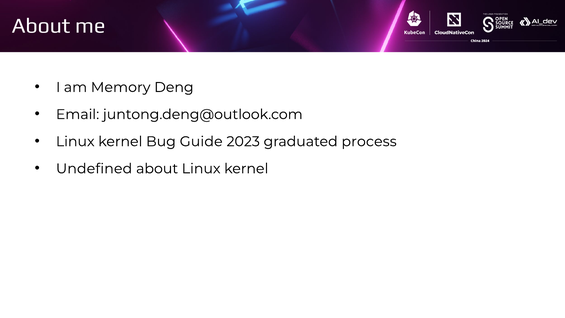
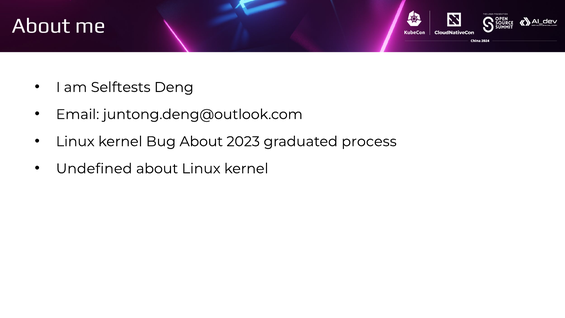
Memory: Memory -> Selftests
Bug Guide: Guide -> About
